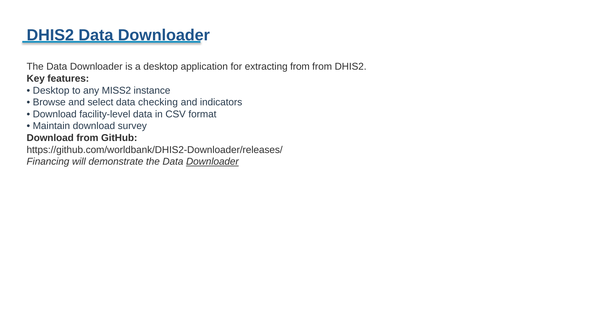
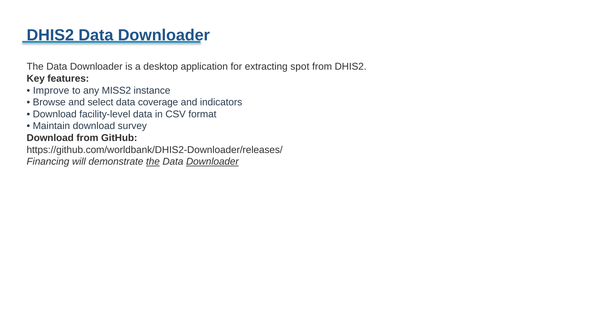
extracting from: from -> spot
Desktop at (51, 90): Desktop -> Improve
checking: checking -> coverage
the at (153, 162) underline: none -> present
